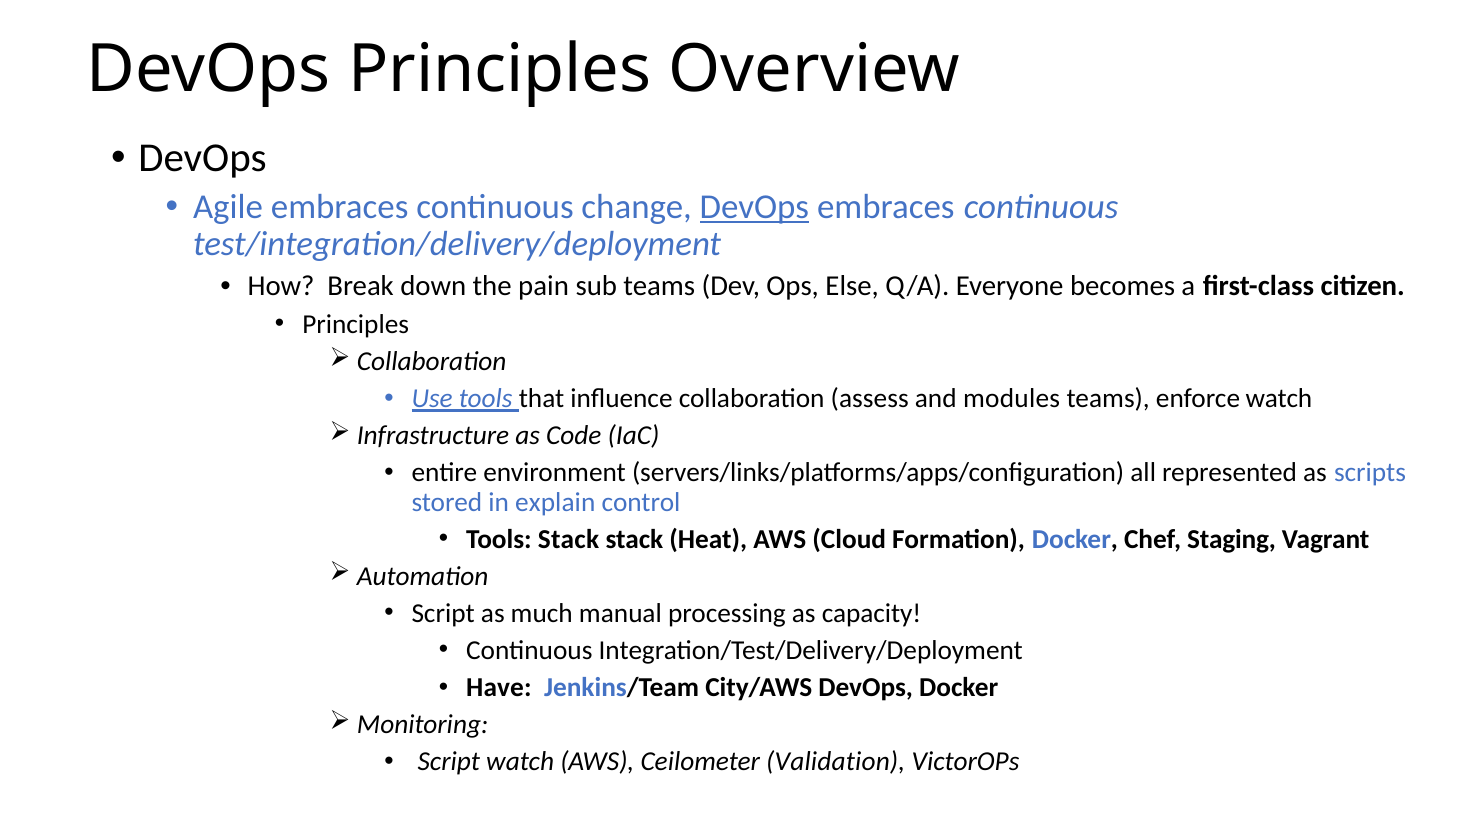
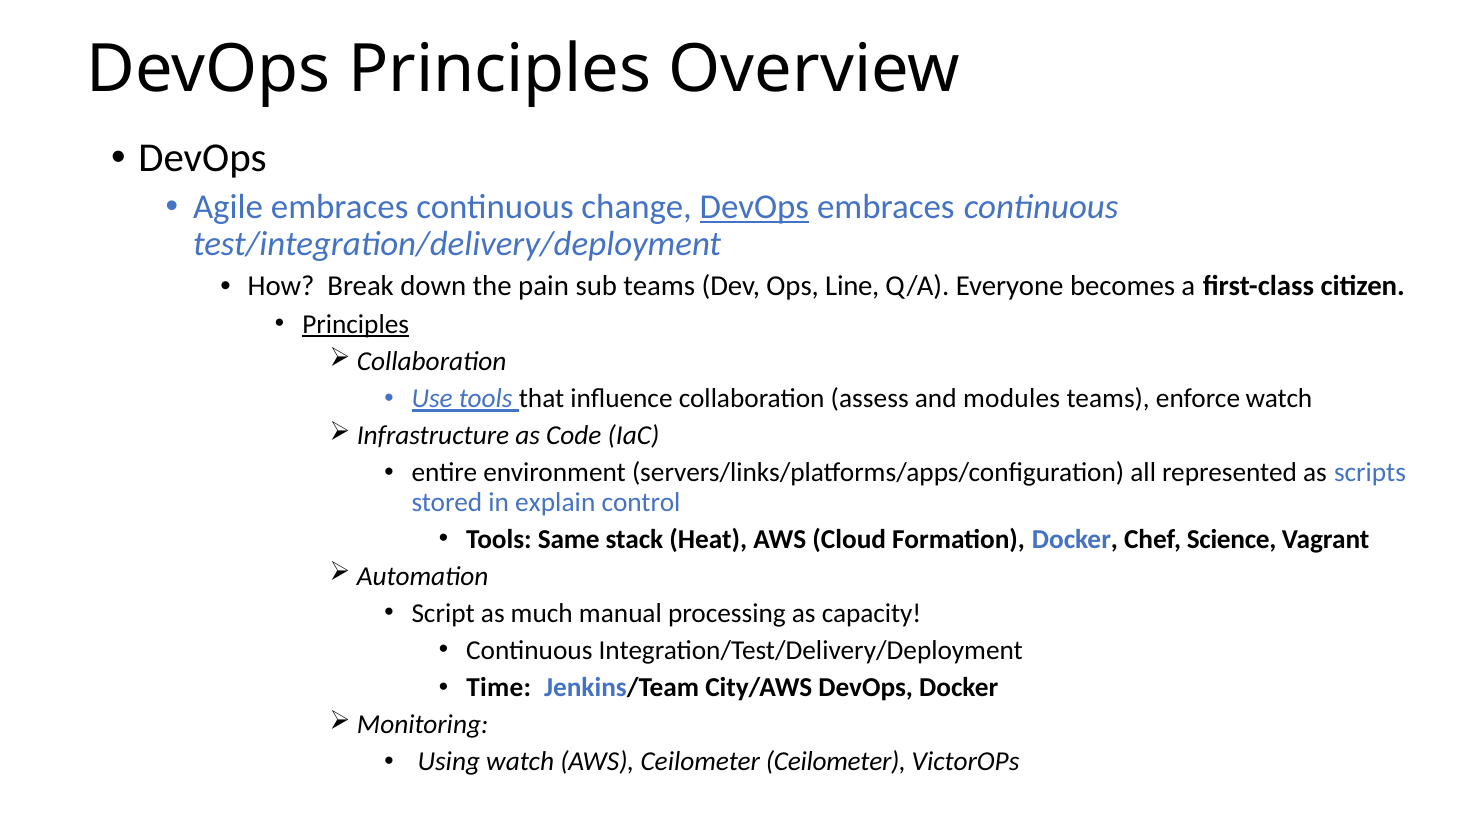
Else: Else -> Line
Principles at (356, 325) underline: none -> present
Tools Stack: Stack -> Same
Staging: Staging -> Science
Have: Have -> Time
Script at (449, 762): Script -> Using
Ceilometer Validation: Validation -> Ceilometer
